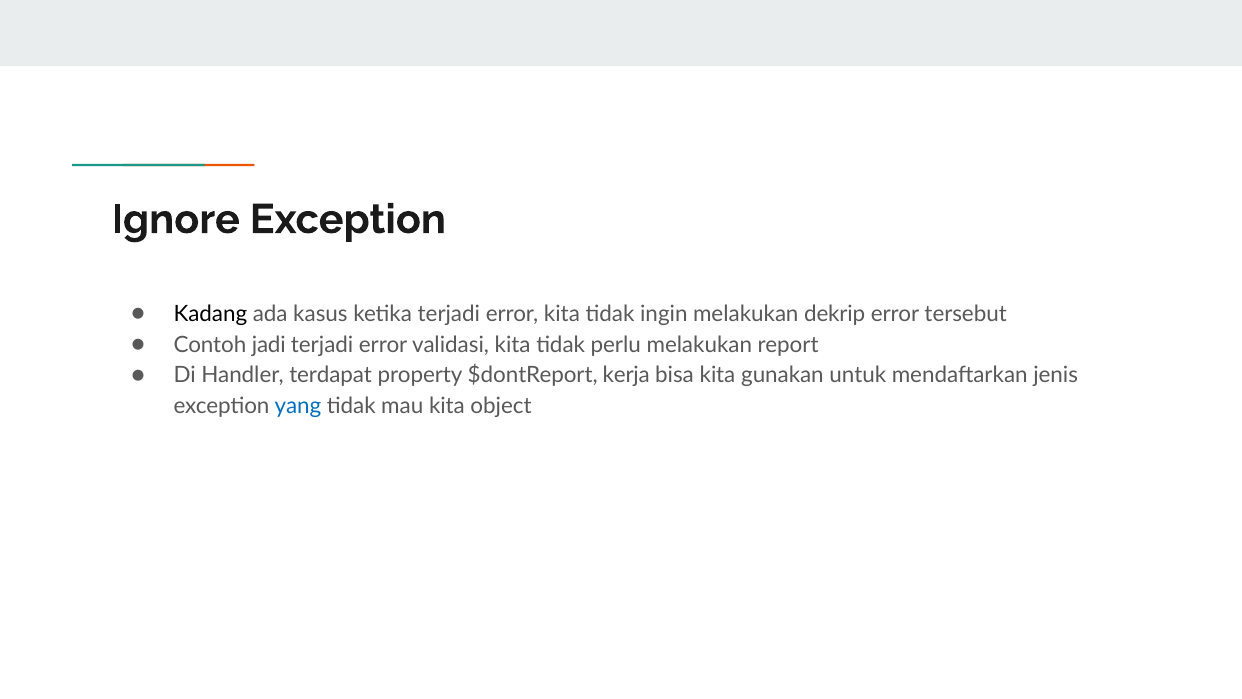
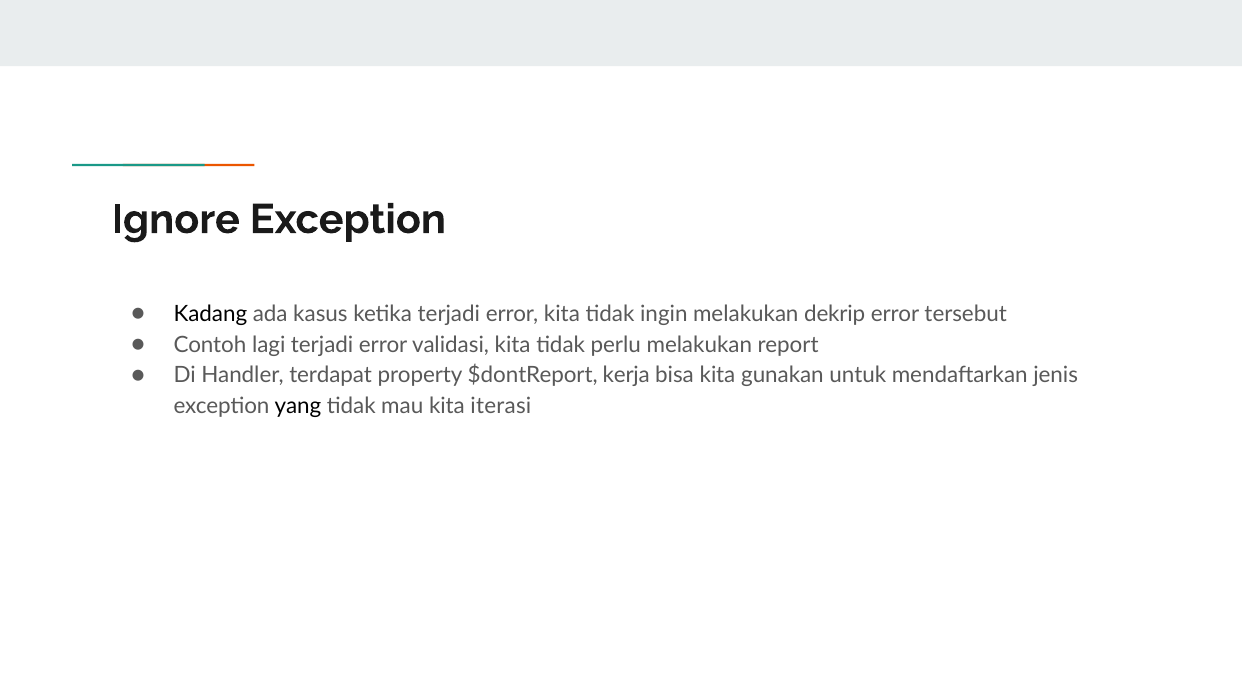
jadi: jadi -> lagi
yang colour: blue -> black
object: object -> iterasi
